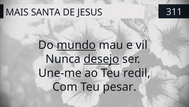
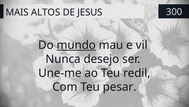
SANTA: SANTA -> ALTOS
311: 311 -> 300
desejo underline: present -> none
